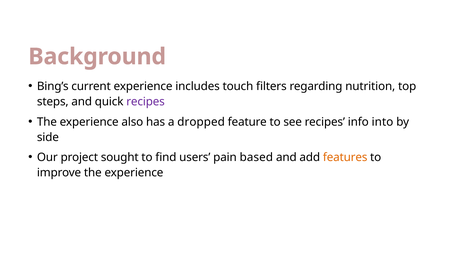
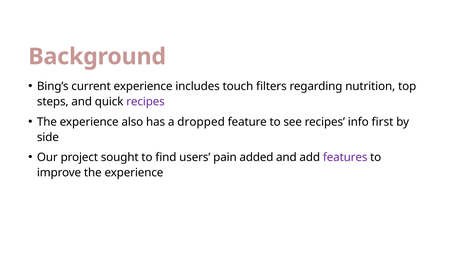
into: into -> first
based: based -> added
features colour: orange -> purple
